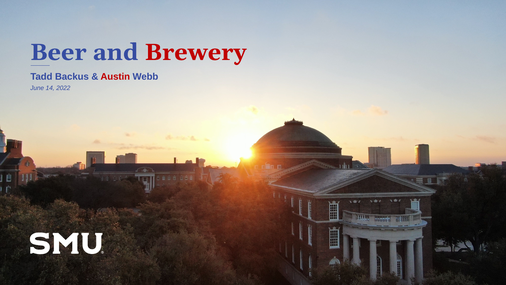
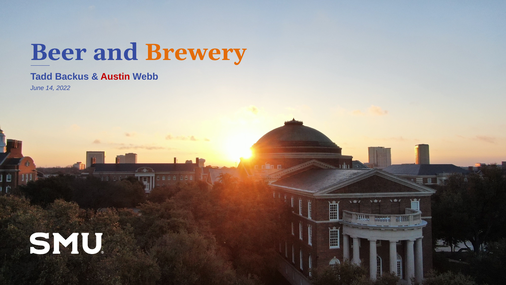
Brewery colour: red -> orange
